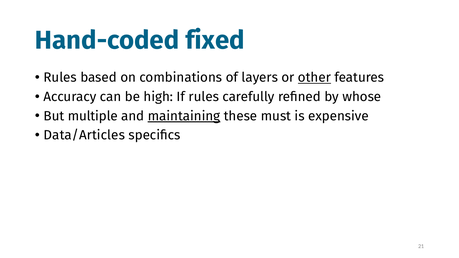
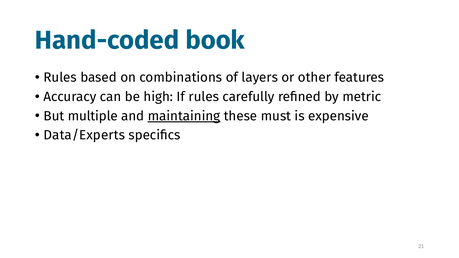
fixed: fixed -> book
other underline: present -> none
whose: whose -> metric
Data/Articles: Data/Articles -> Data/Experts
